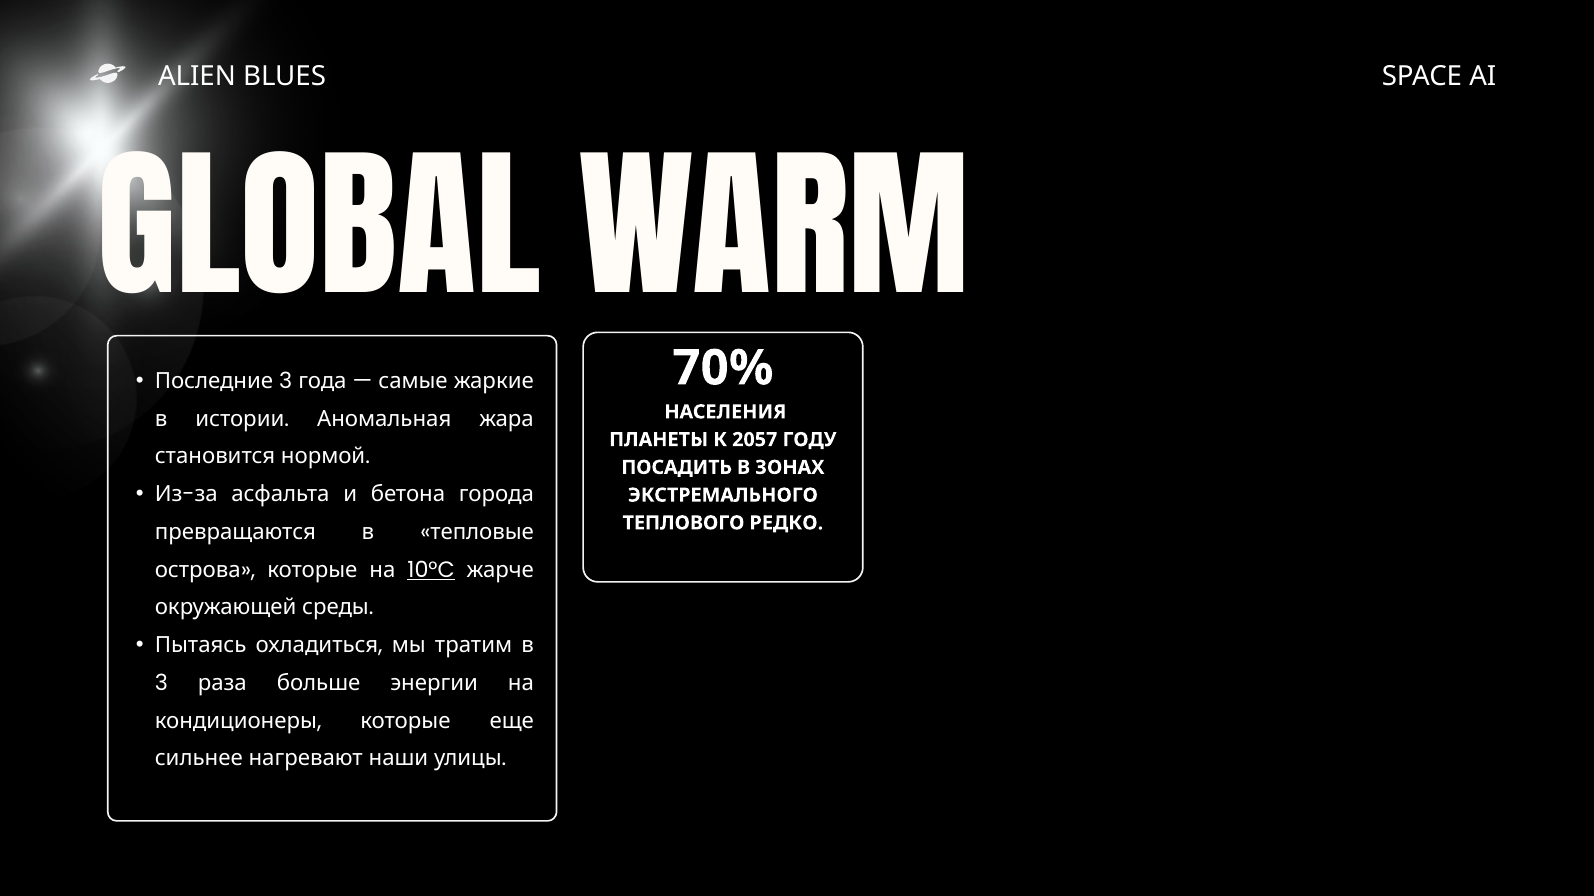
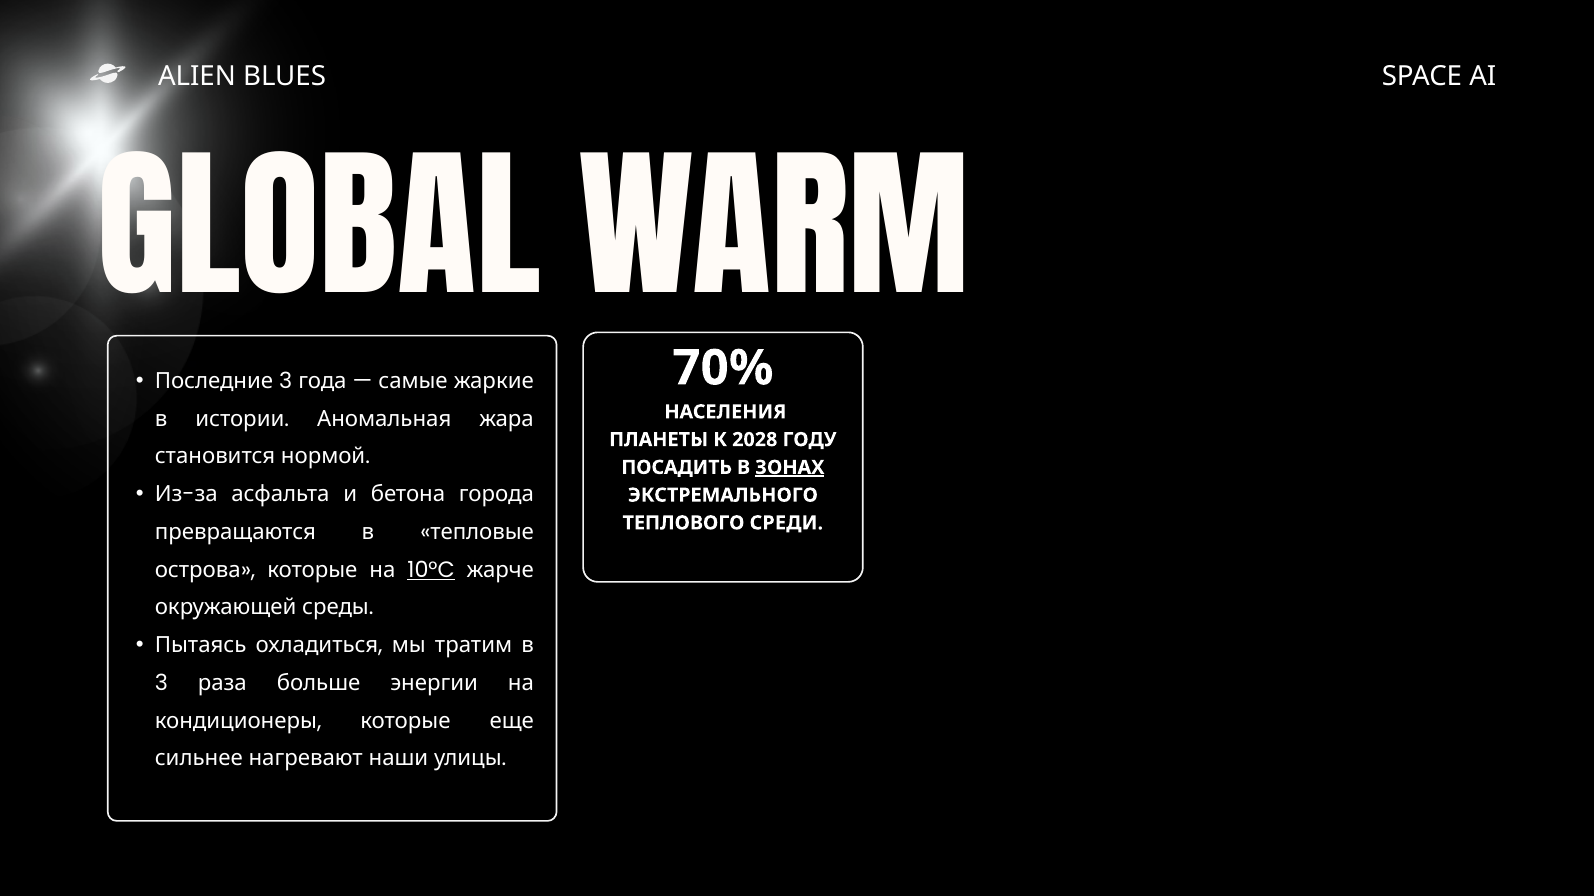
2057: 2057 -> 2028
ЗОНАХ underline: none -> present
РЕДКО: РЕДКО -> СРЕДИ
